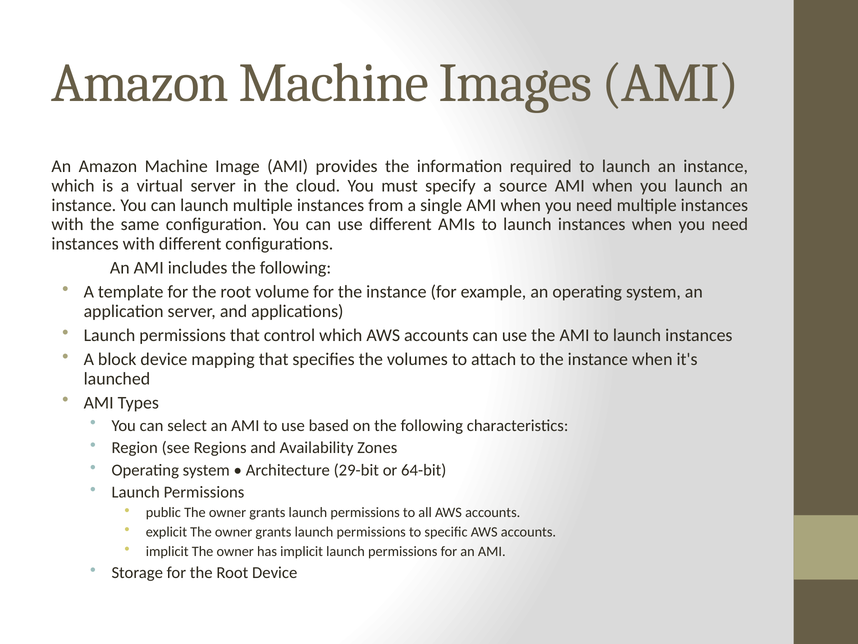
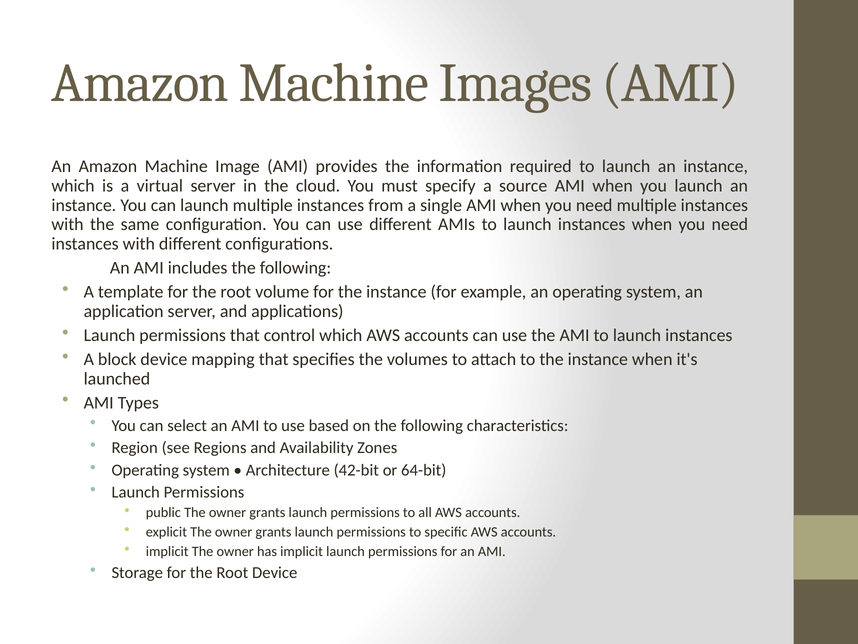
29-bit: 29-bit -> 42-bit
